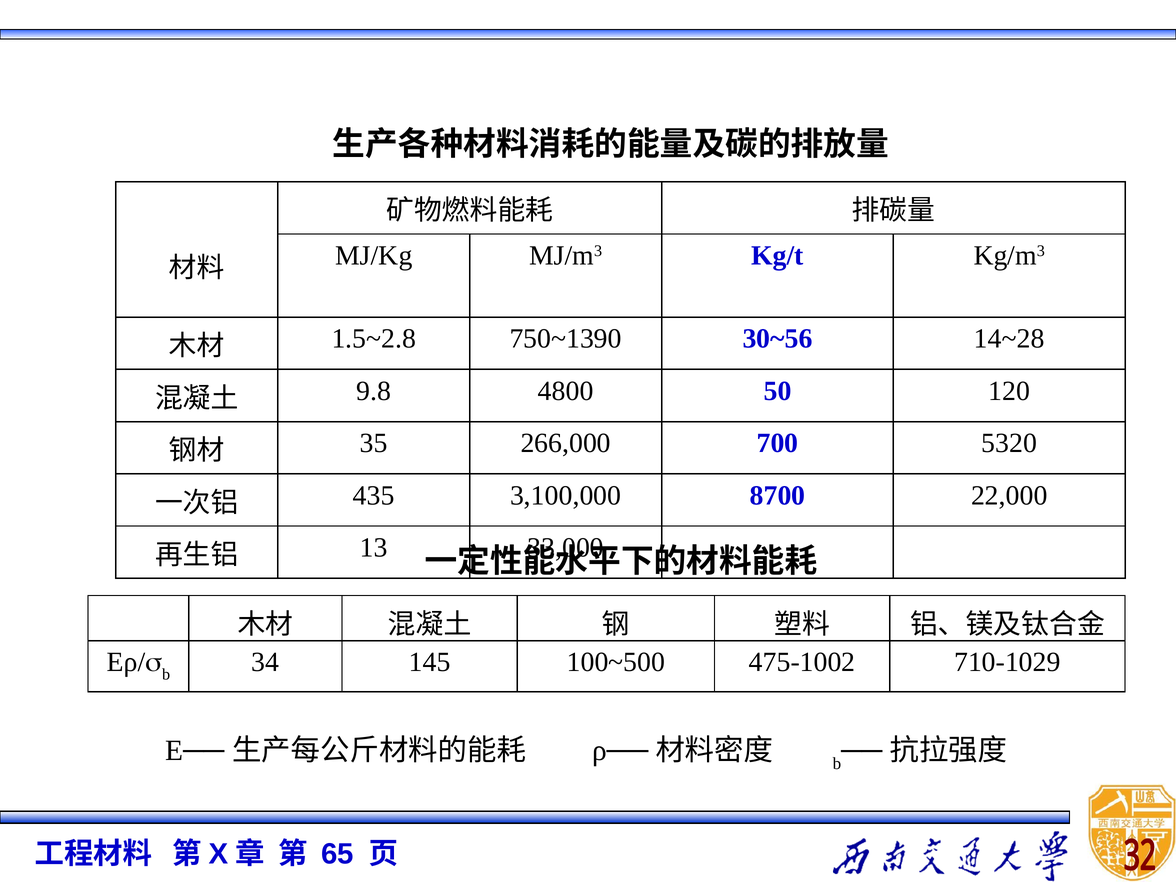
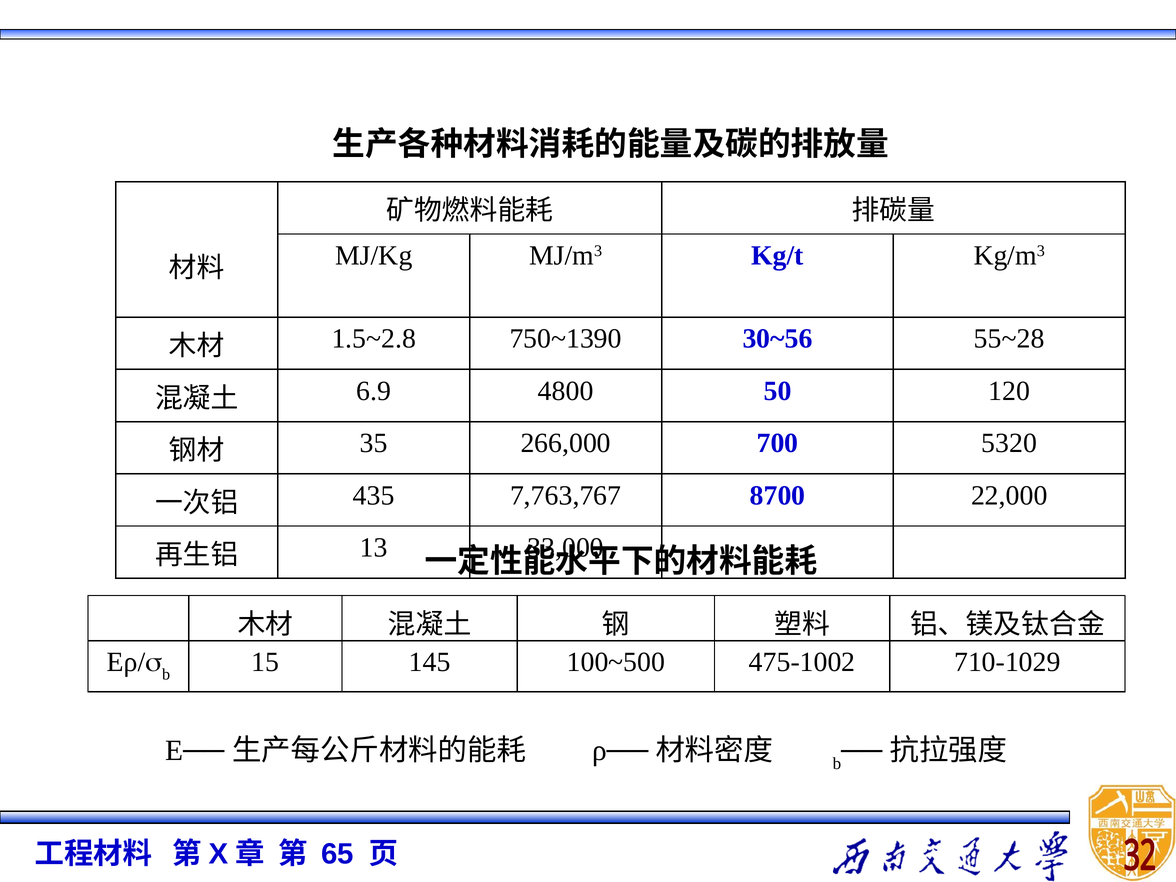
14~28: 14~28 -> 55~28
9.8: 9.8 -> 6.9
3,100,000: 3,100,000 -> 7,763,767
34: 34 -> 15
